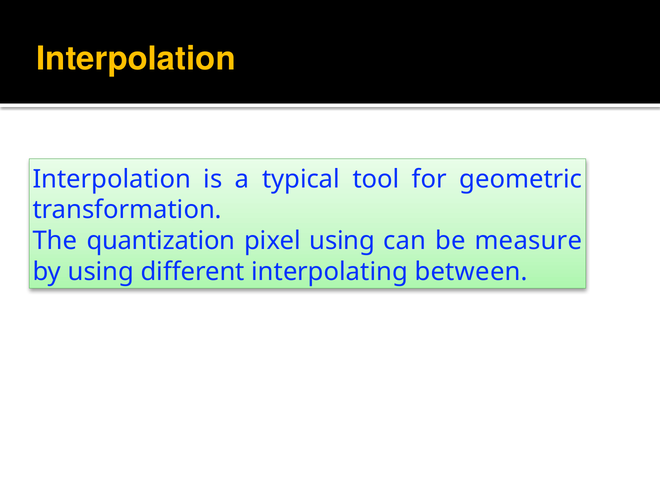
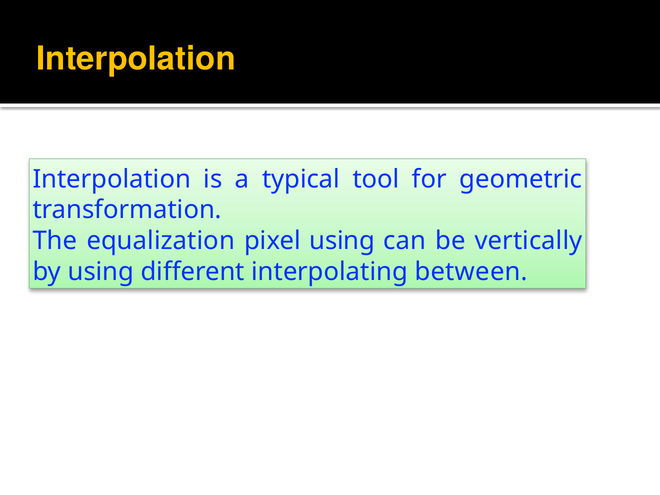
quantization: quantization -> equalization
measure: measure -> vertically
